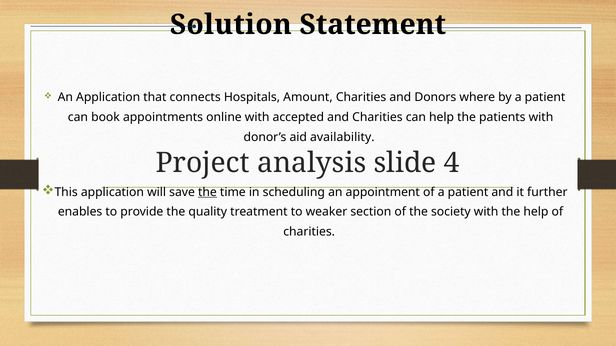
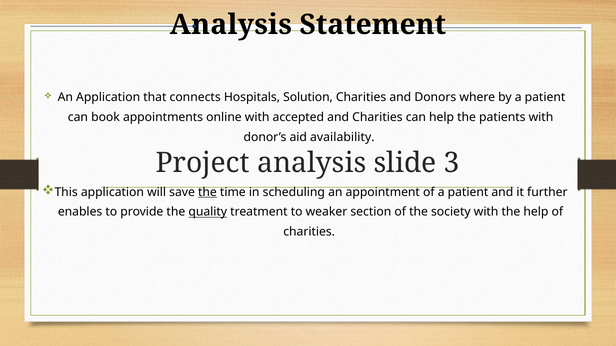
Solution at (231, 25): Solution -> Analysis
Amount: Amount -> Solution
4: 4 -> 3
quality underline: none -> present
